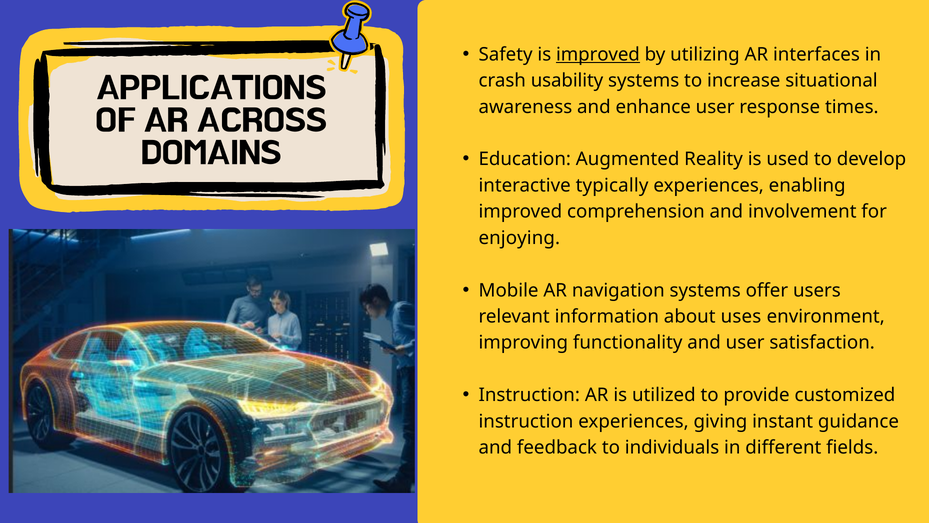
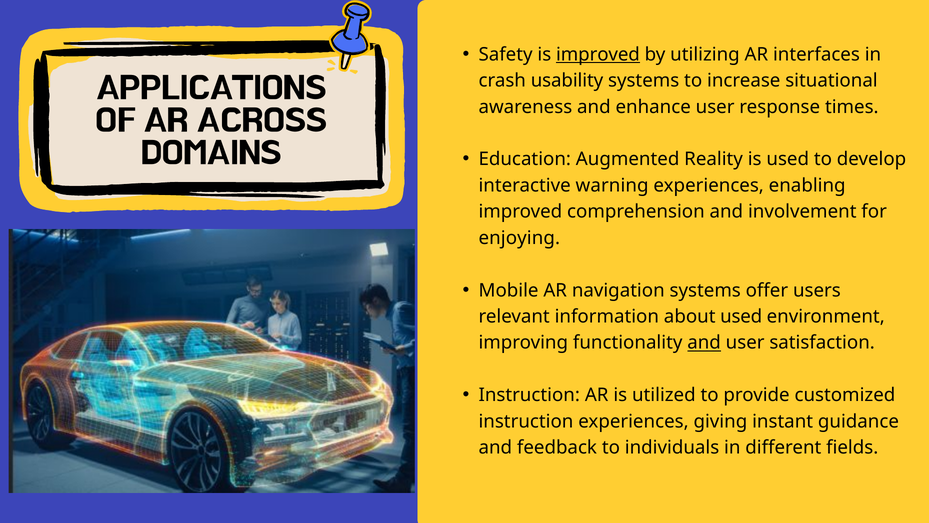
typically: typically -> warning
about uses: uses -> used
and at (704, 342) underline: none -> present
